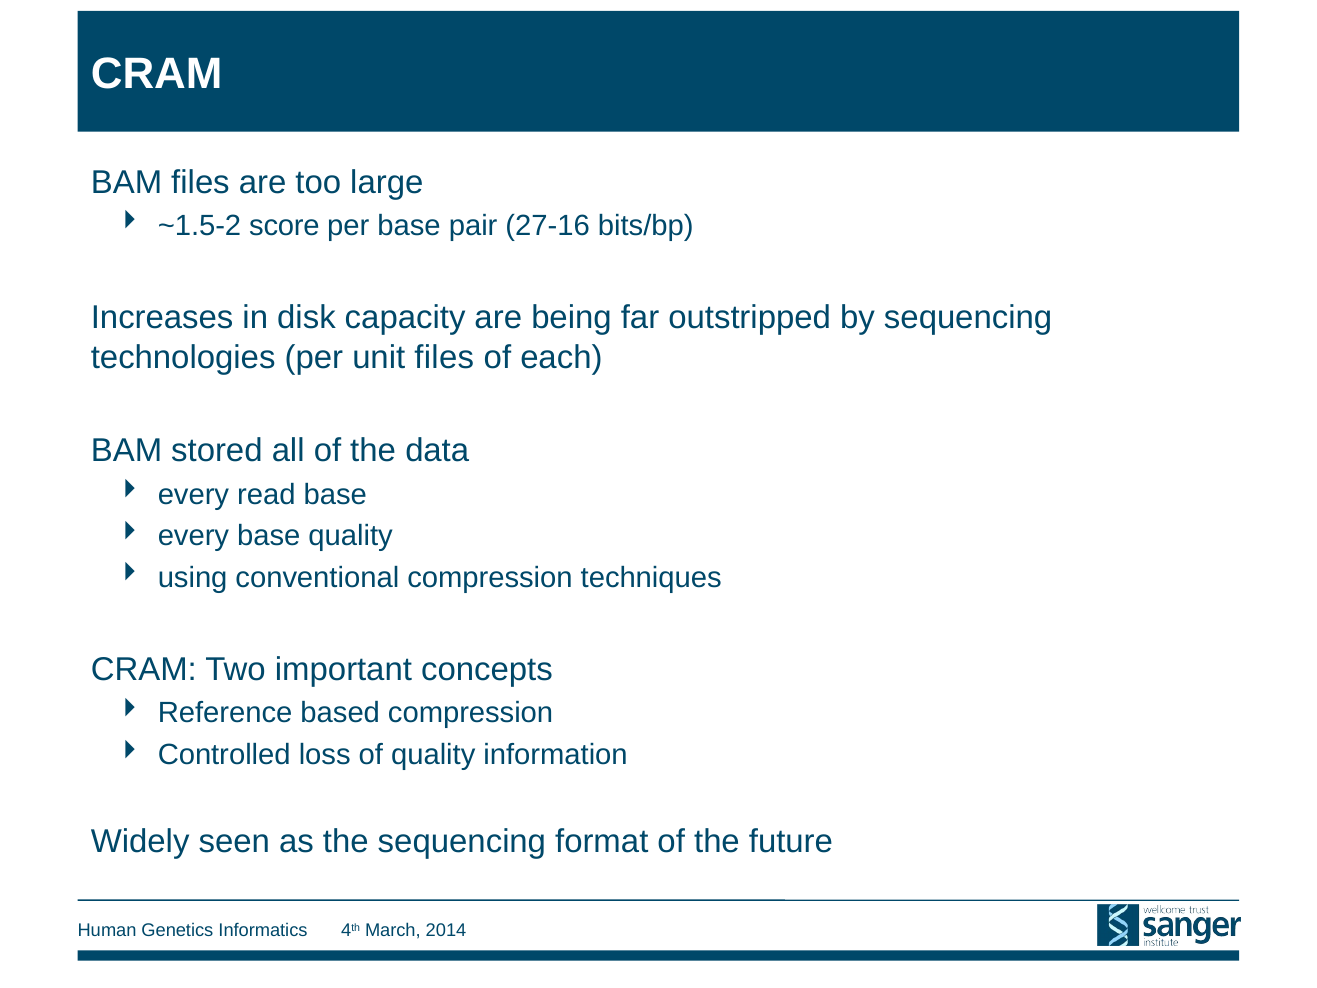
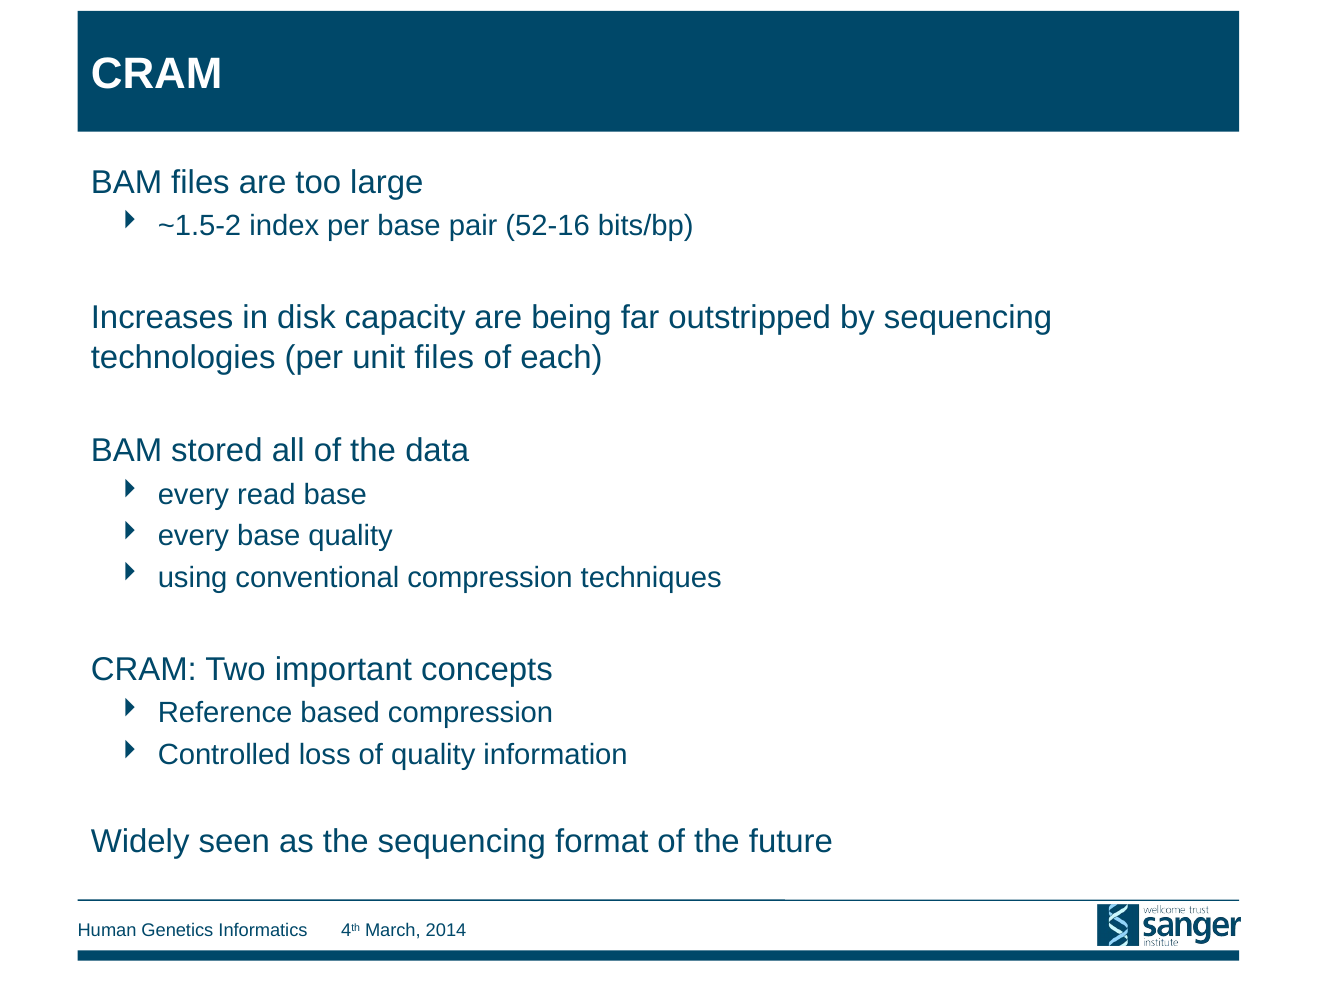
score: score -> index
27-16: 27-16 -> 52-16
